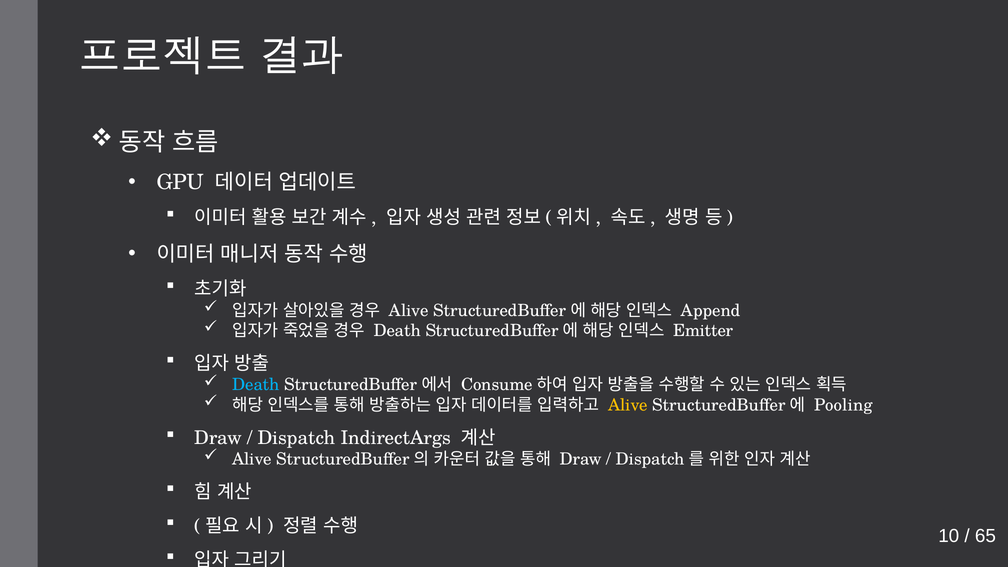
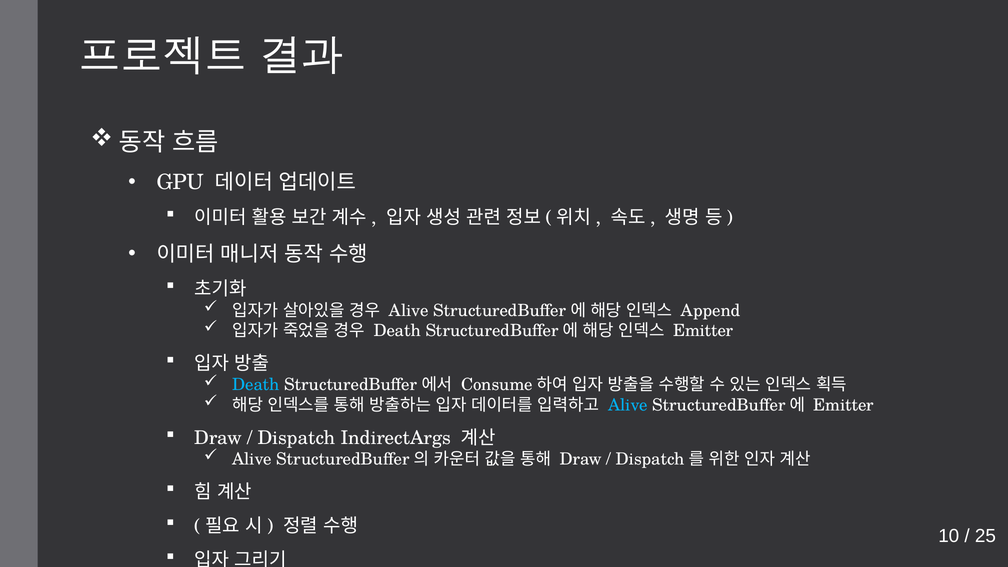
Alive at (628, 405) colour: yellow -> light blue
Pooling at (843, 405): Pooling -> Emitter
65: 65 -> 25
